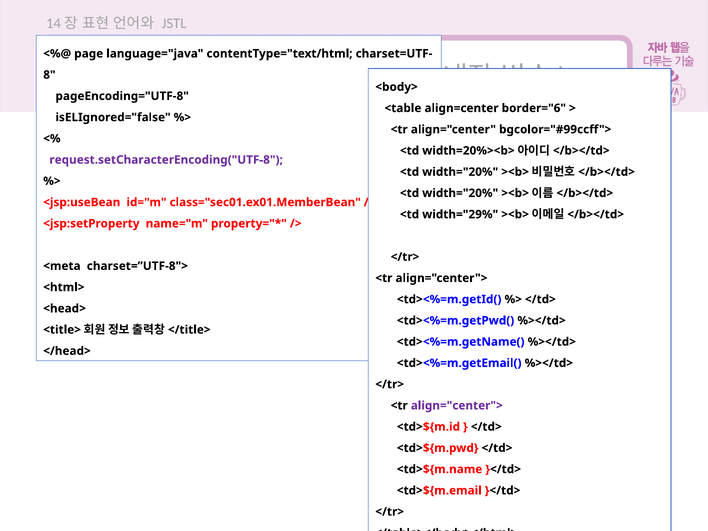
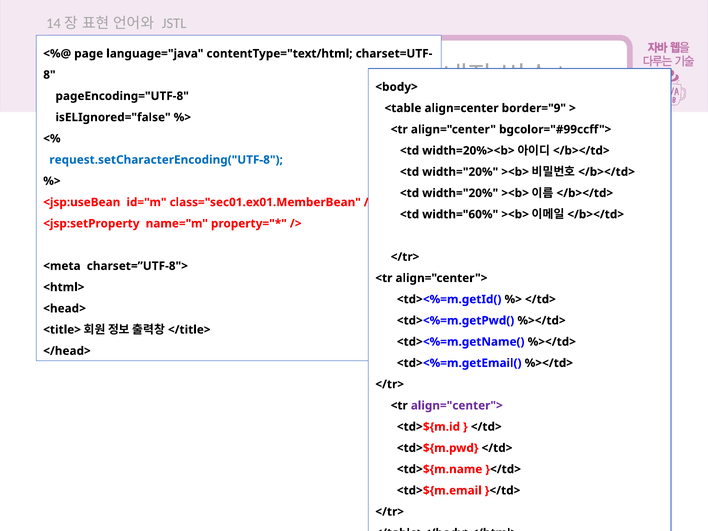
border="6: border="6 -> border="9
request.setCharacterEncoding("UTF-8 colour: purple -> blue
width="29%: width="29% -> width="60%
